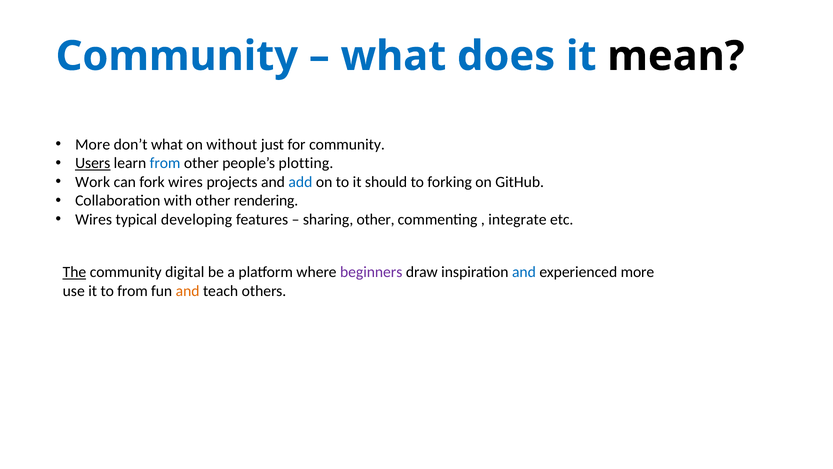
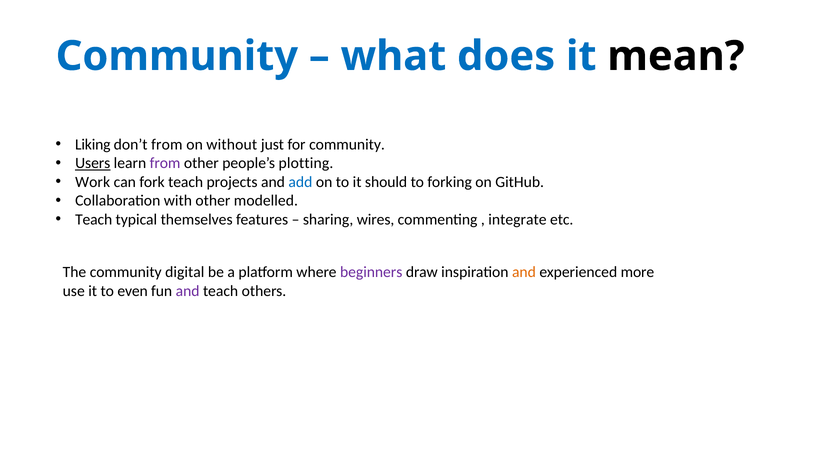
More at (93, 144): More -> Liking
don’t what: what -> from
from at (165, 163) colour: blue -> purple
fork wires: wires -> teach
rendering: rendering -> modelled
Wires at (94, 219): Wires -> Teach
developing: developing -> themselves
sharing other: other -> wires
The underline: present -> none
and at (524, 272) colour: blue -> orange
to from: from -> even
and at (188, 291) colour: orange -> purple
